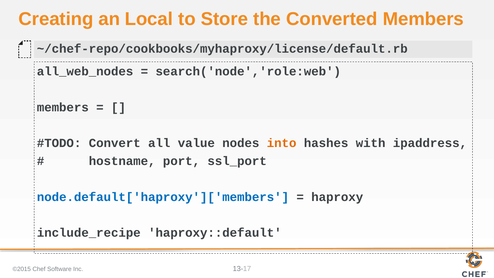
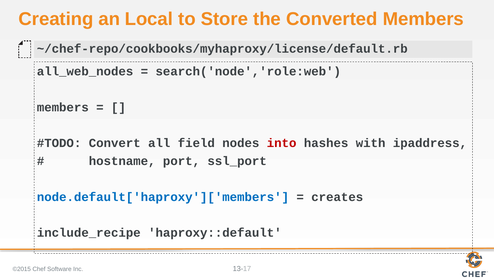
value: value -> field
into colour: orange -> red
haproxy: haproxy -> creates
